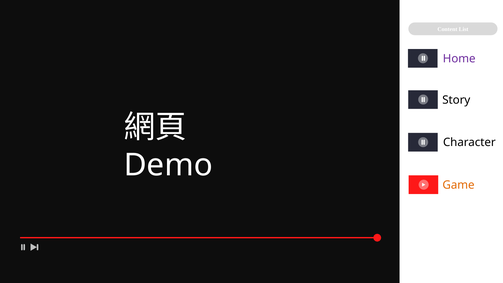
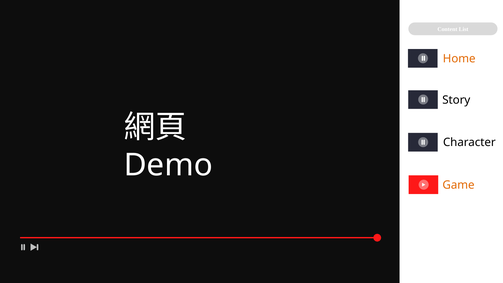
Home colour: purple -> orange
